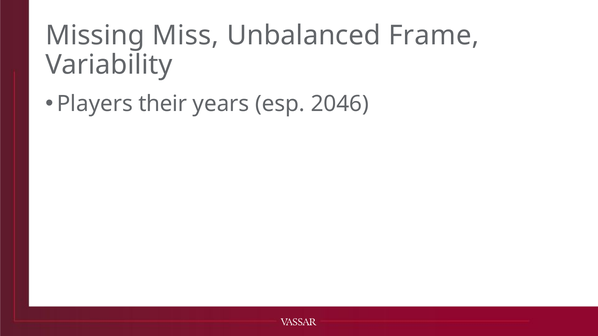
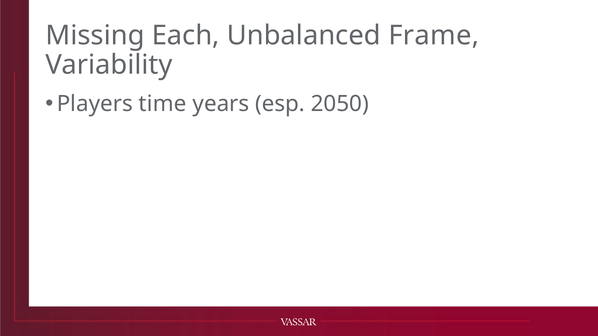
Miss: Miss -> Each
their: their -> time
2046: 2046 -> 2050
